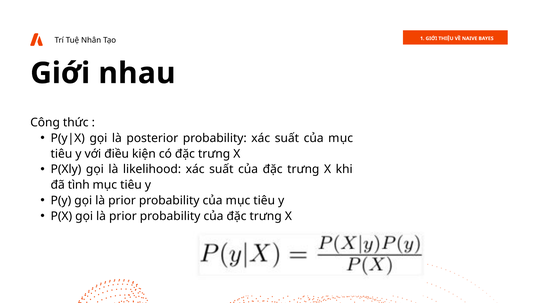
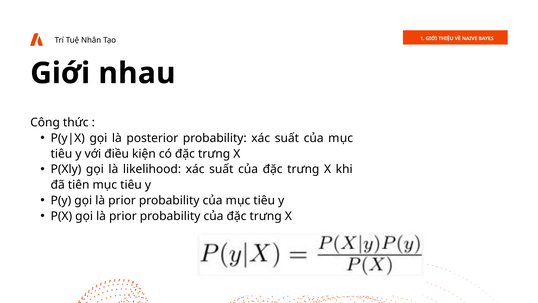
tình: tình -> tiên
